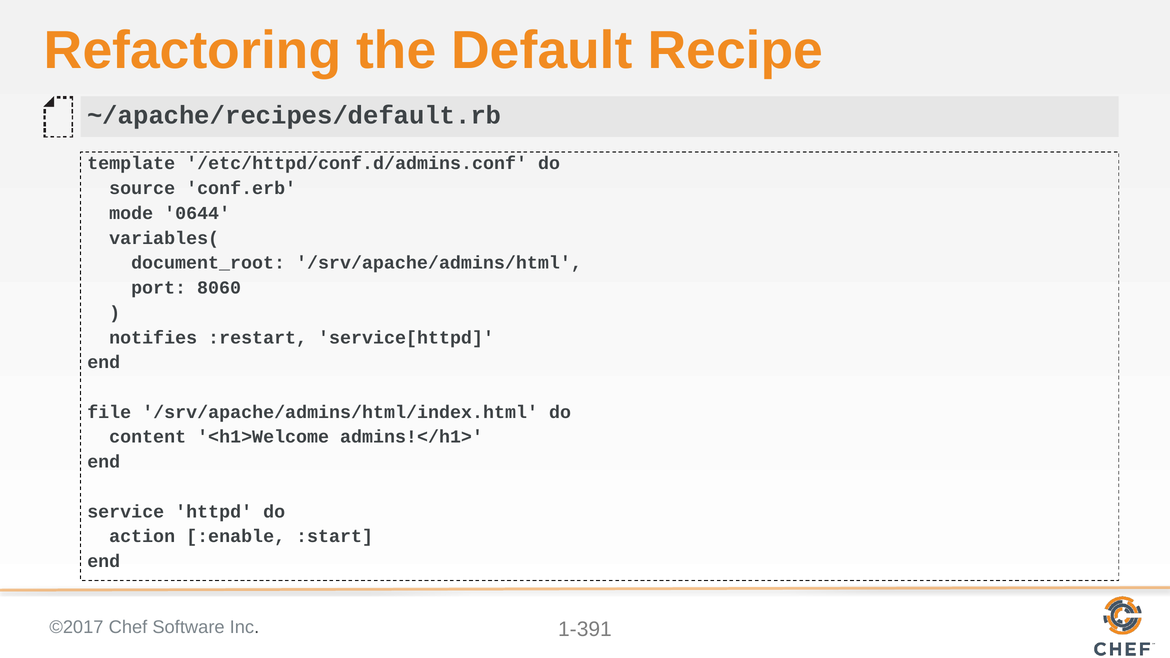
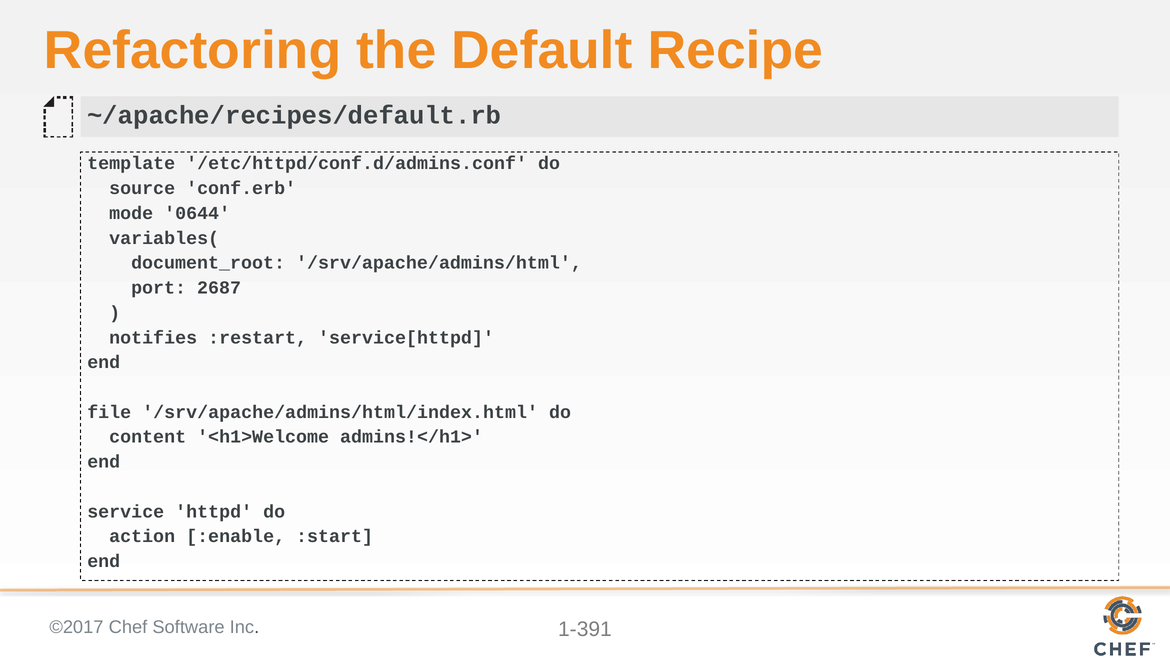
8060: 8060 -> 2687
